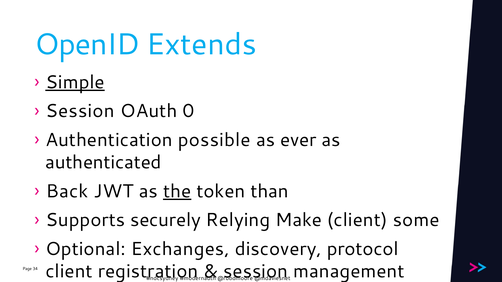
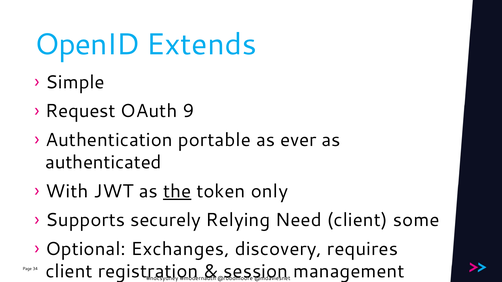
Simple underline: present -> none
Session at (80, 111): Session -> Request
0: 0 -> 9
possible: possible -> portable
Back: Back -> With
than: than -> only
Make: Make -> Need
protocol: protocol -> requires
